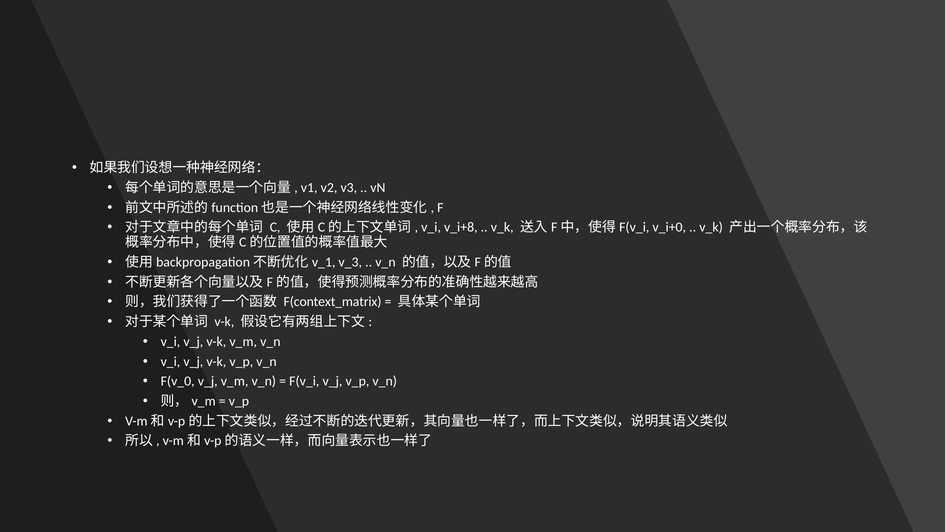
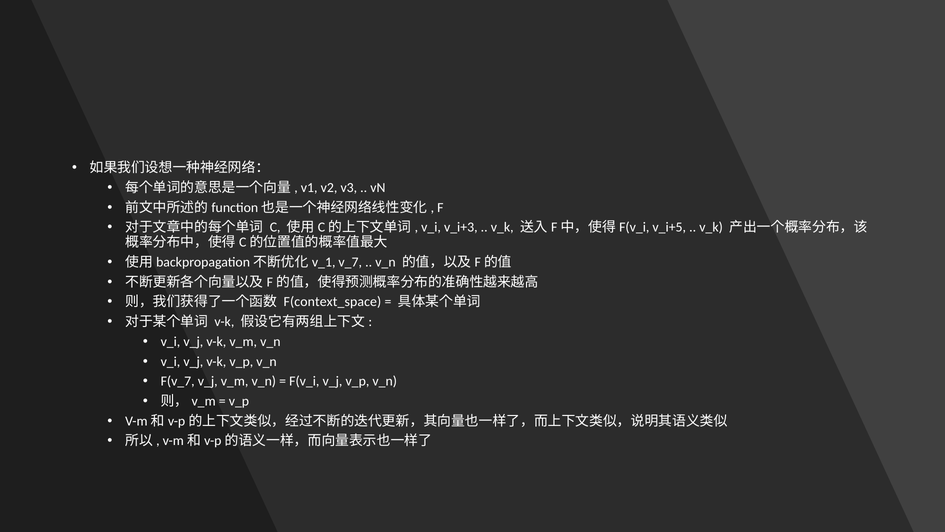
v_i+8: v_i+8 -> v_i+3
v_i+0: v_i+0 -> v_i+5
v_3: v_3 -> v_7
F(context_matrix: F(context_matrix -> F(context_space
F(v_0: F(v_0 -> F(v_7
